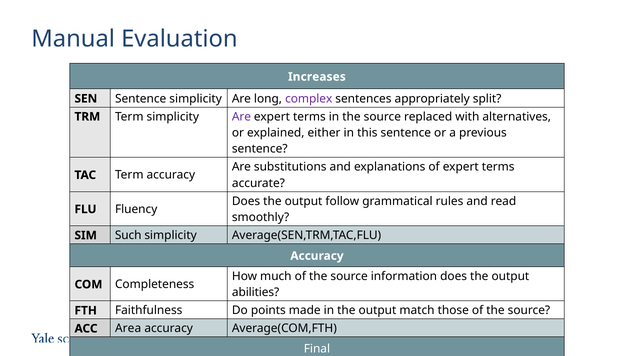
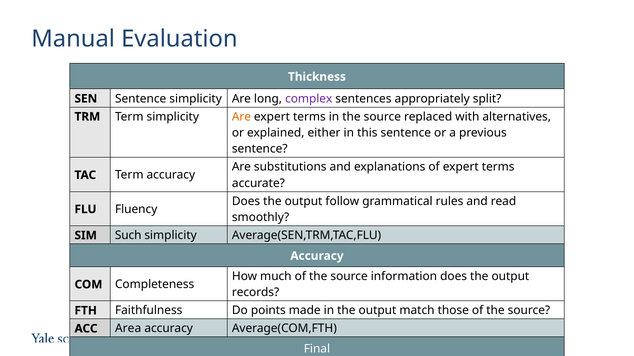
Increases: Increases -> Thickness
Are at (241, 117) colour: purple -> orange
abilities: abilities -> records
